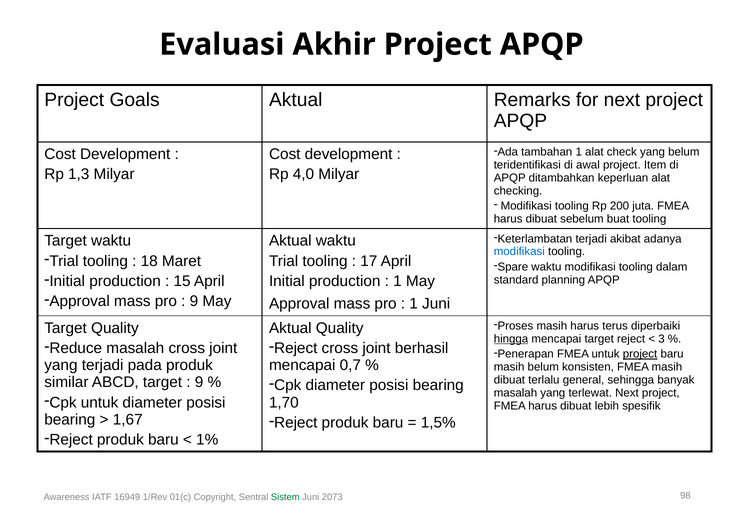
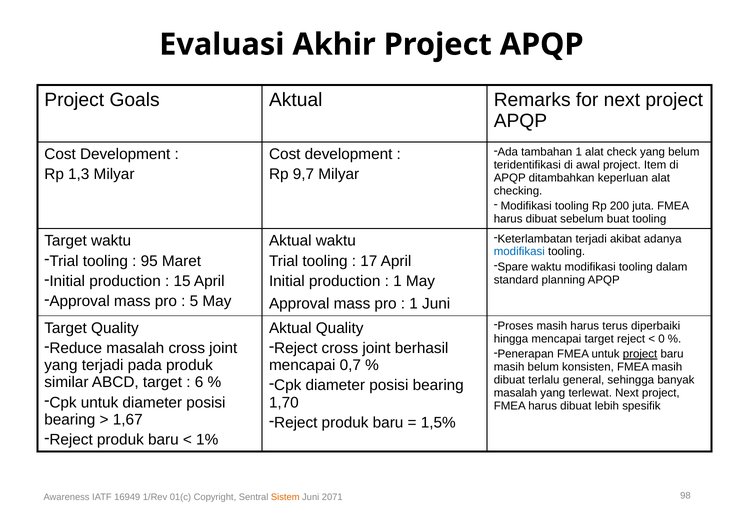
4,0: 4,0 -> 9,7
18: 18 -> 95
9 at (194, 301): 9 -> 5
hingga underline: present -> none
3: 3 -> 0
9 at (199, 382): 9 -> 6
Sistem colour: green -> orange
2073: 2073 -> 2071
